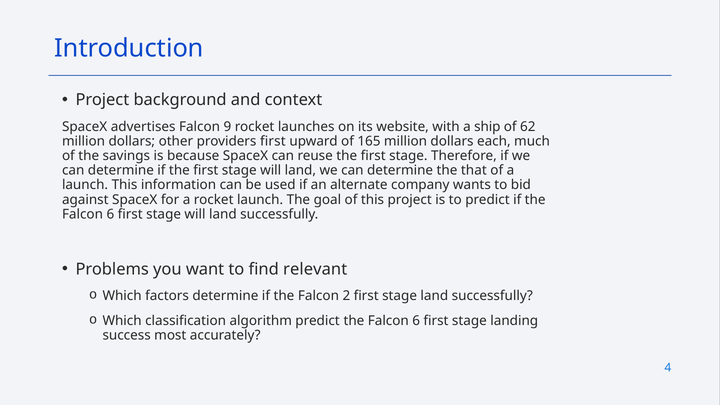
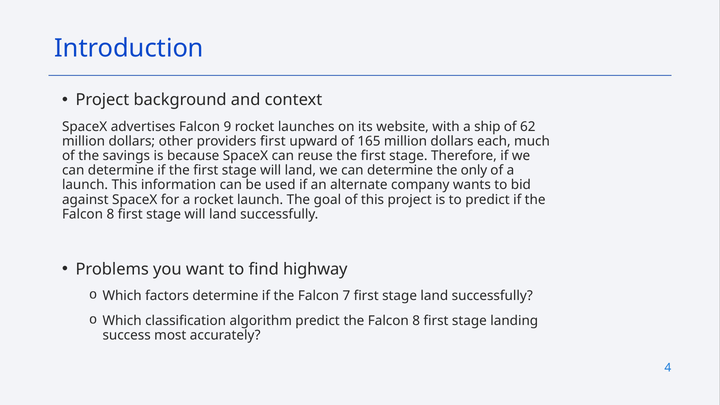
that: that -> only
6 at (110, 214): 6 -> 8
relevant: relevant -> highway
2: 2 -> 7
predict the Falcon 6: 6 -> 8
